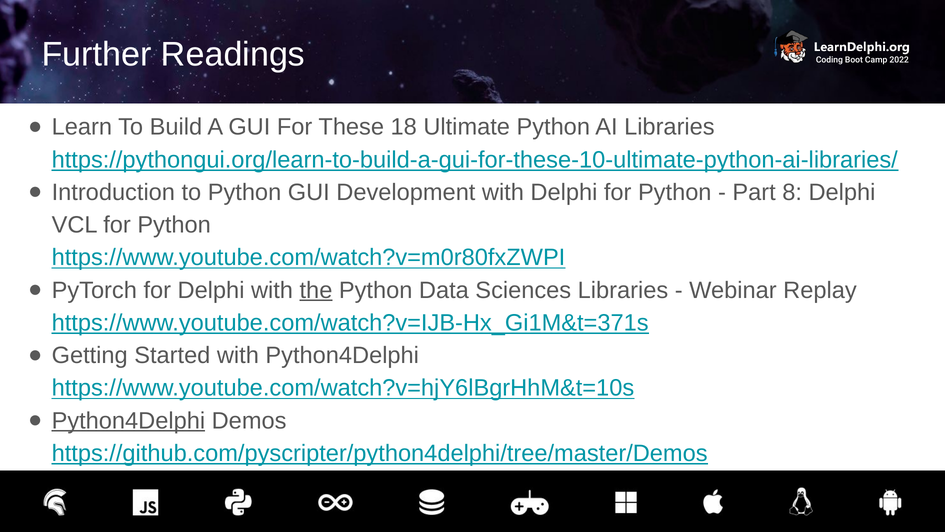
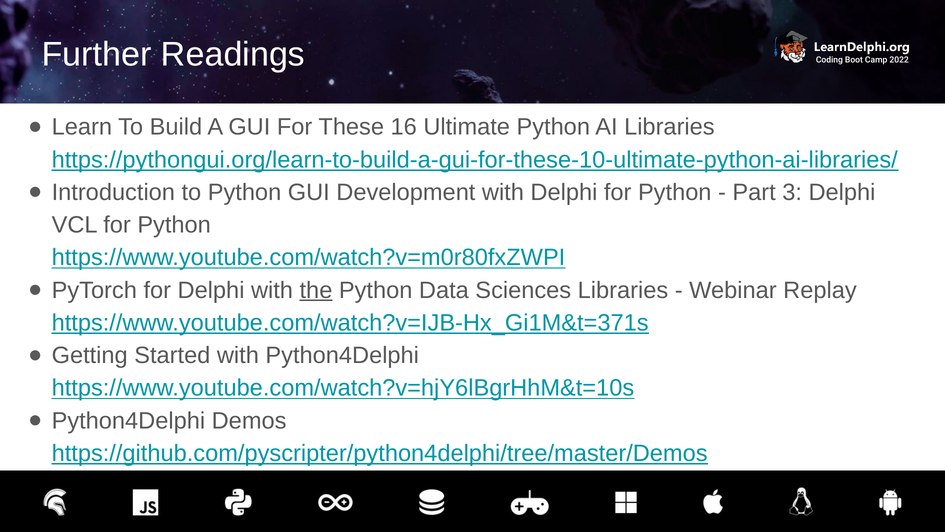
18: 18 -> 16
8: 8 -> 3
Python4Delphi at (128, 420) underline: present -> none
